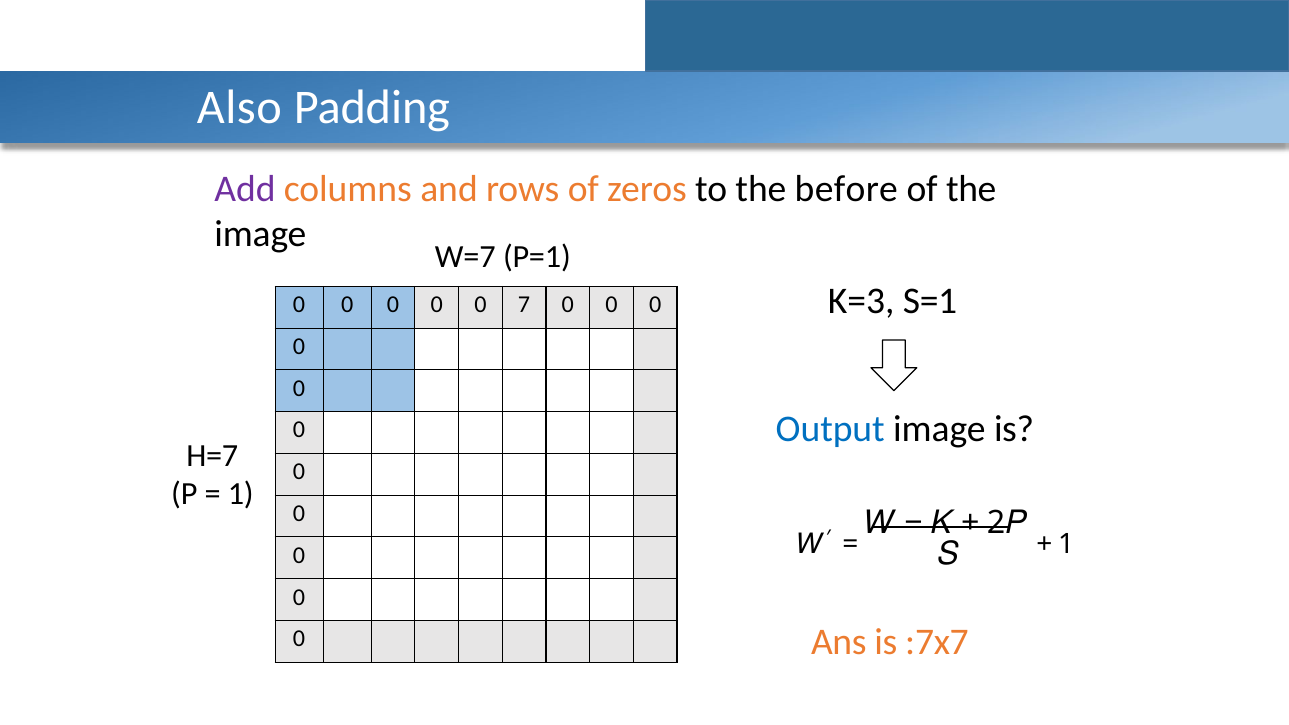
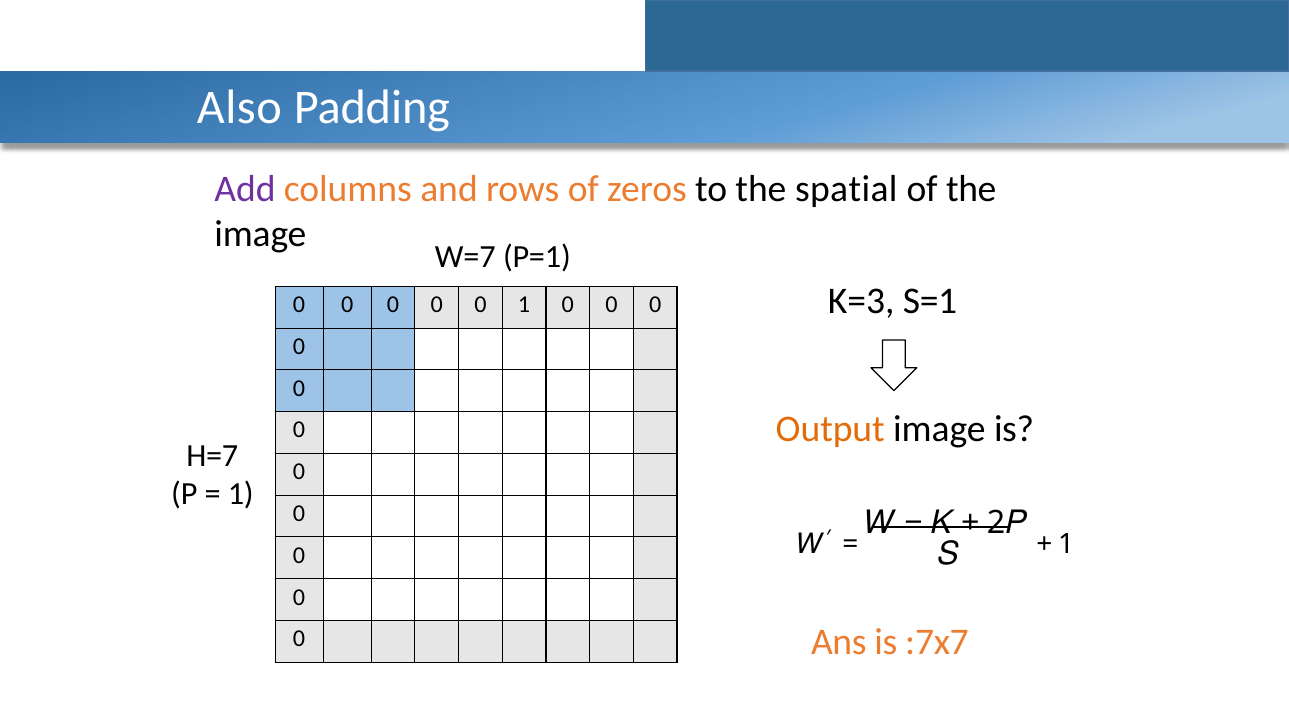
before: before -> spatial
0 7: 7 -> 1
Output colour: blue -> orange
